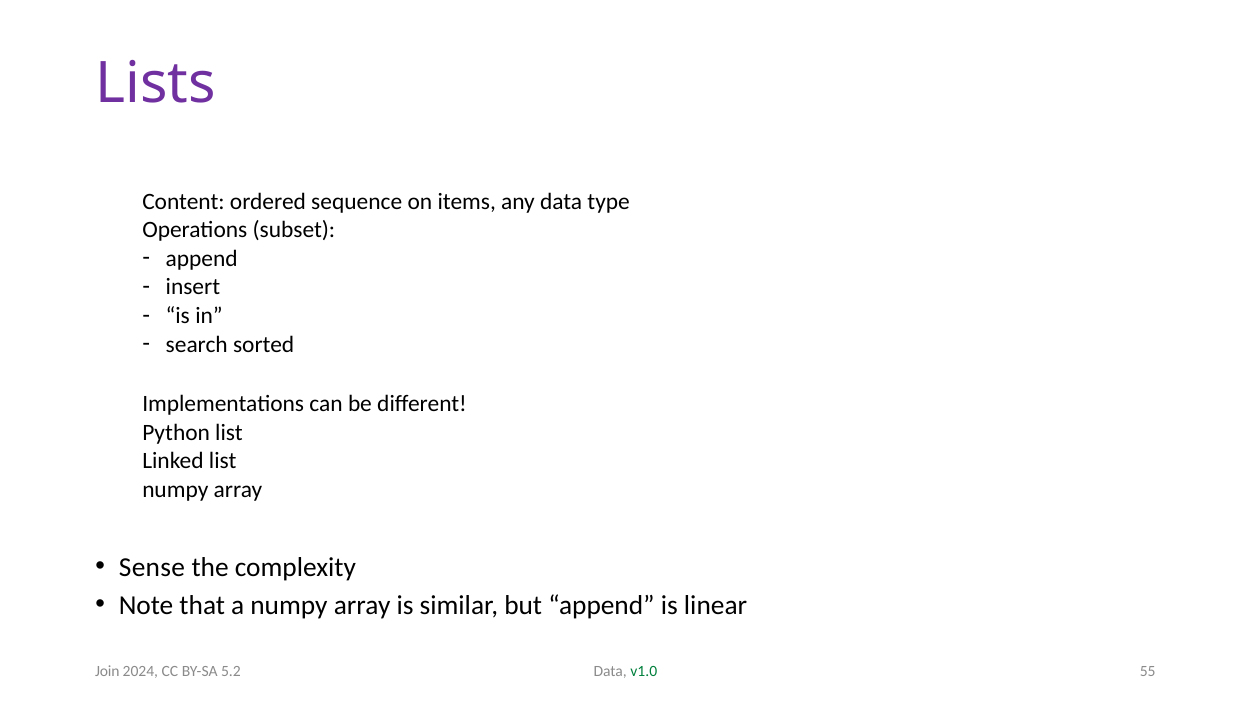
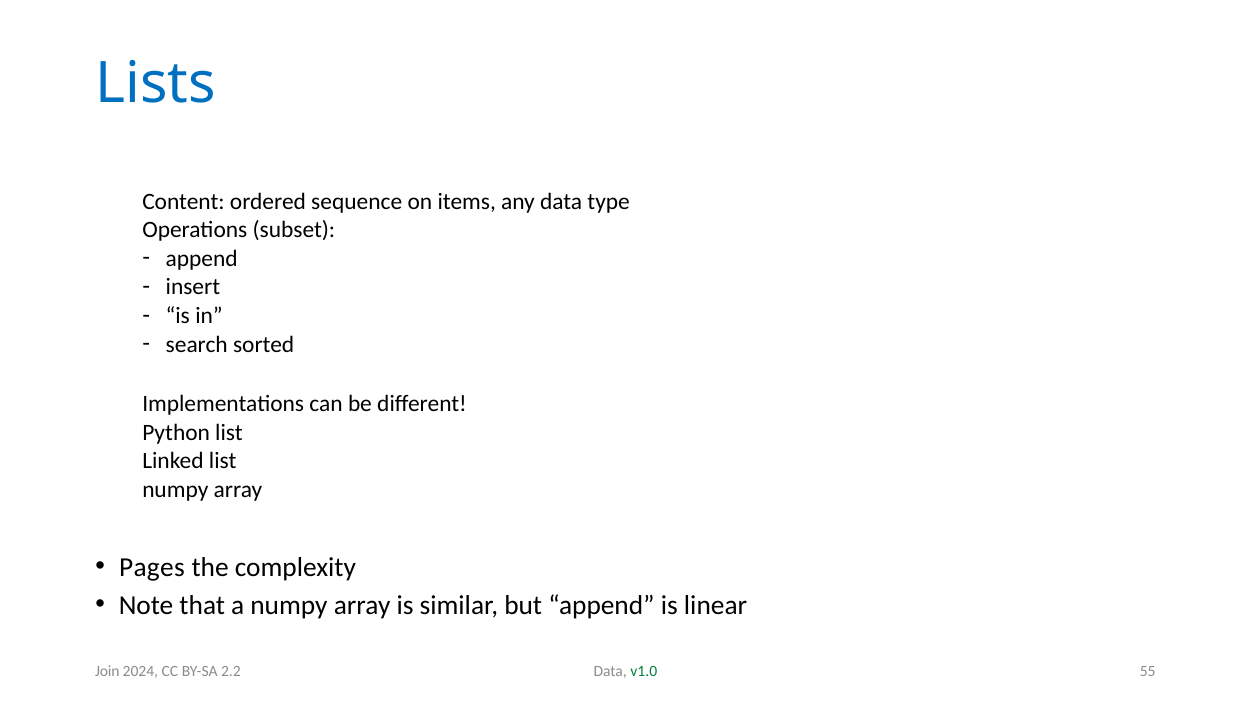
Lists colour: purple -> blue
Sense: Sense -> Pages
5.2: 5.2 -> 2.2
